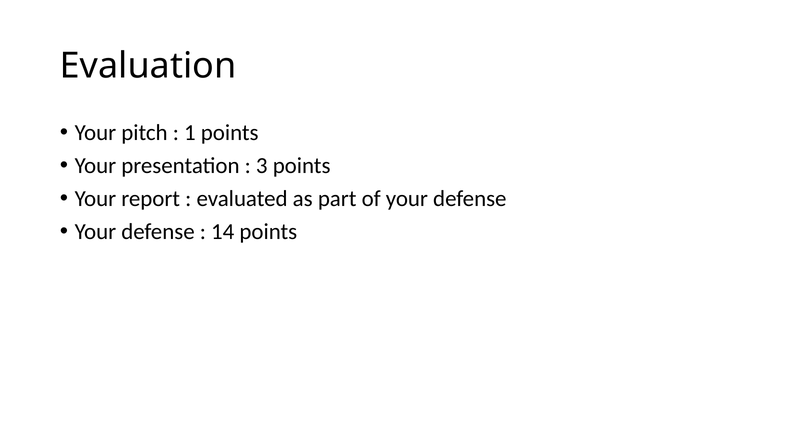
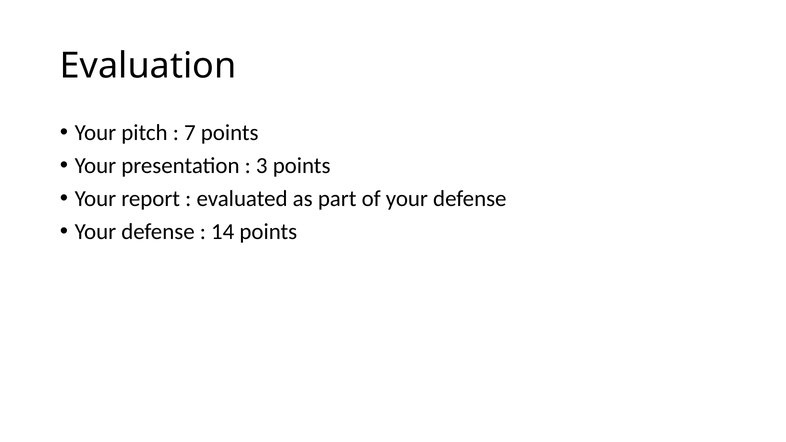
1: 1 -> 7
